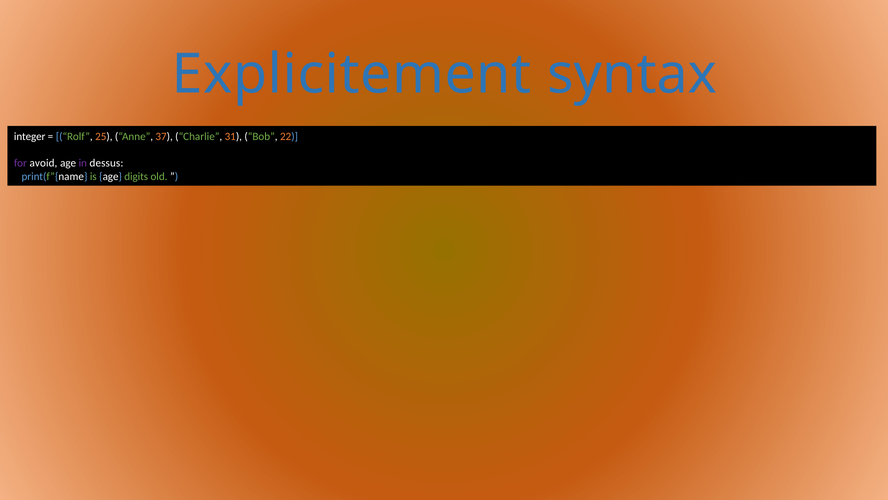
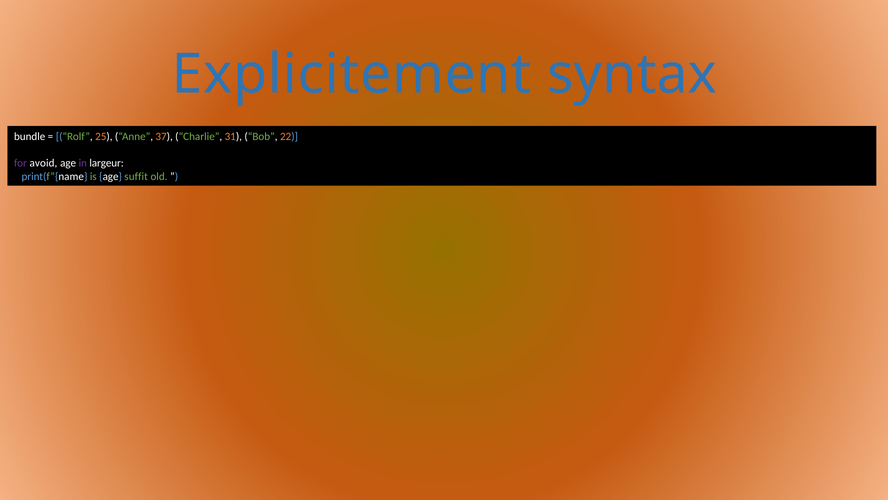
integer: integer -> bundle
dessus: dessus -> largeur
digits: digits -> suffit
